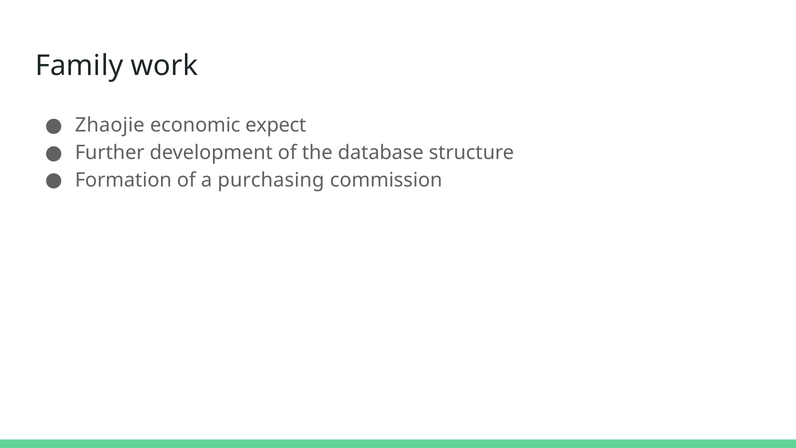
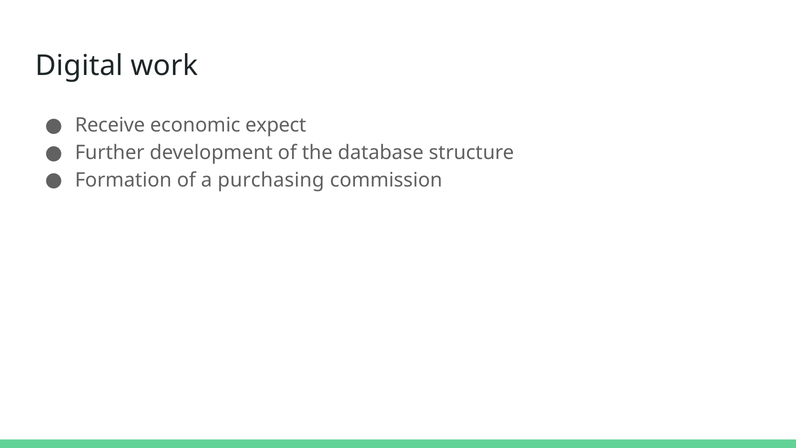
Family: Family -> Digital
Zhaojie: Zhaojie -> Receive
